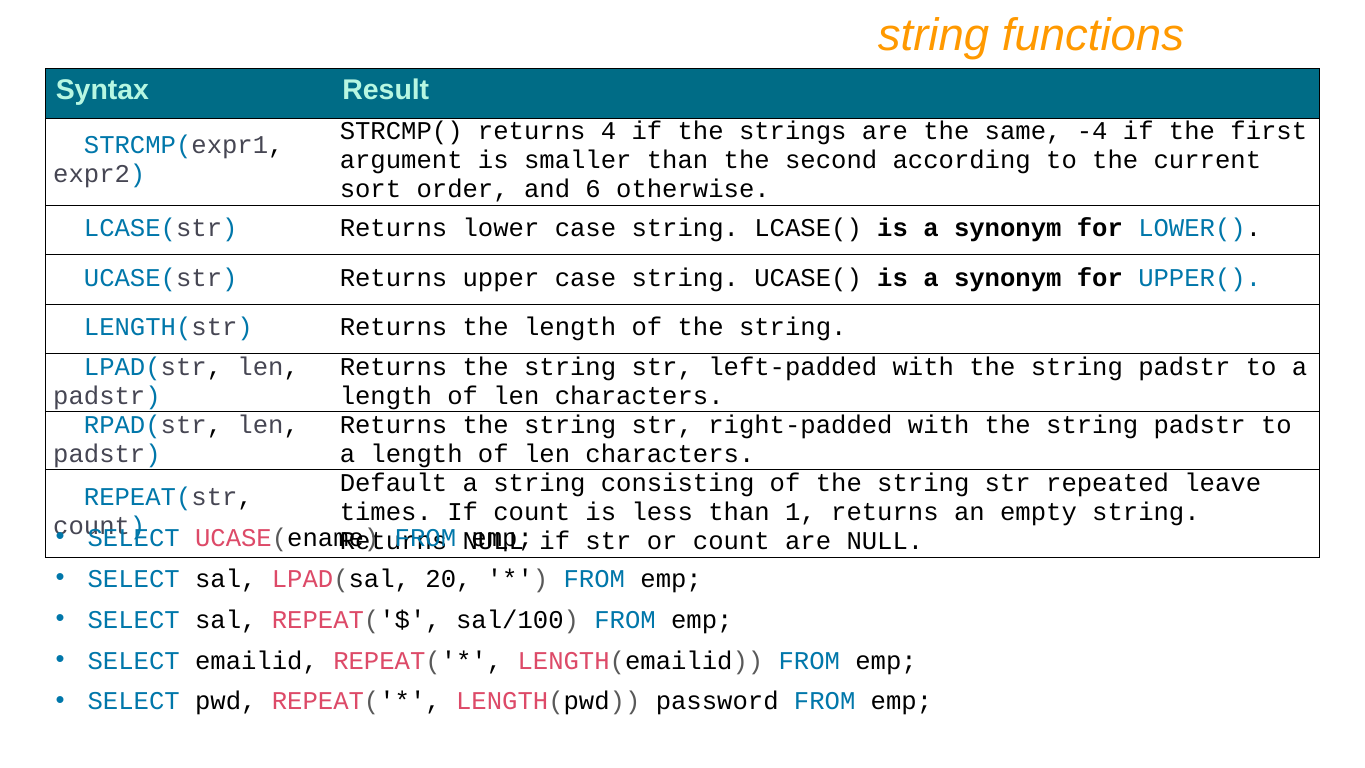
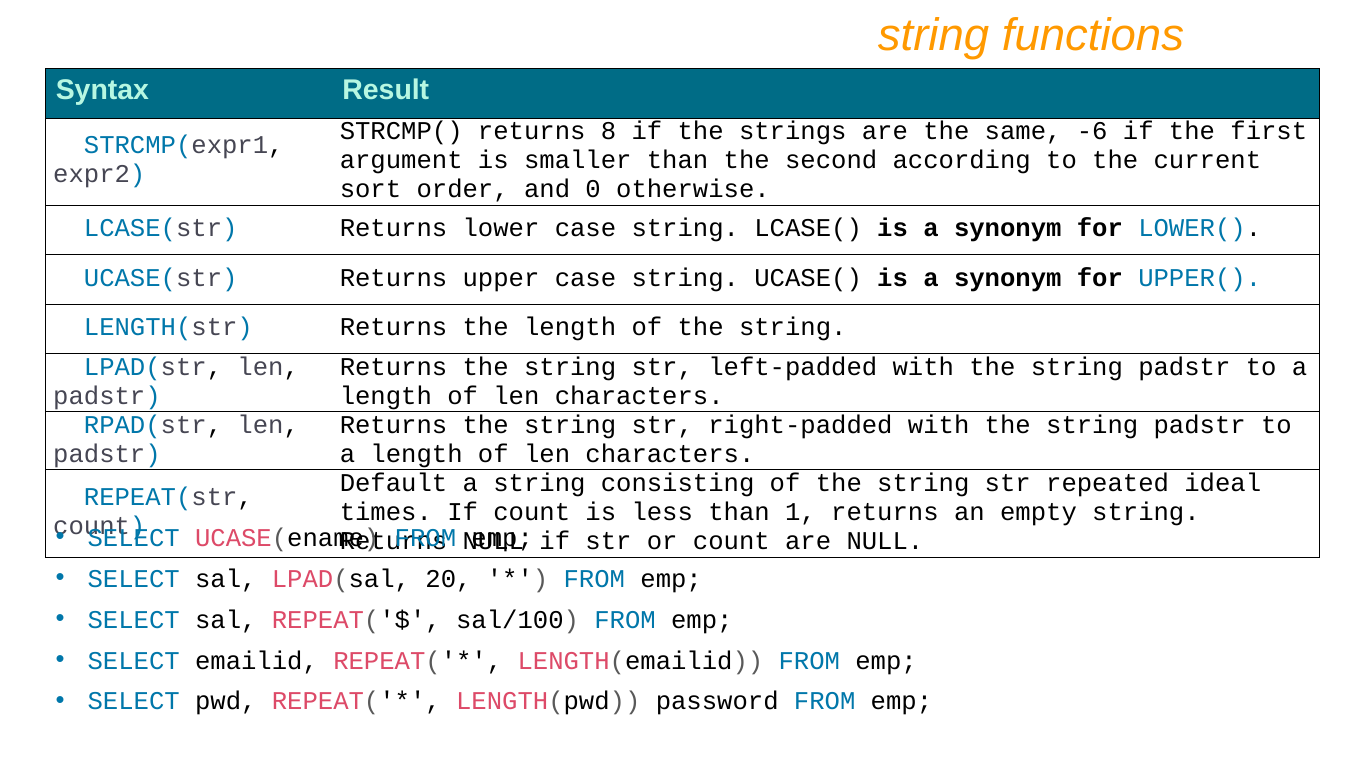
4: 4 -> 8
-4: -4 -> -6
6: 6 -> 0
leave: leave -> ideal
